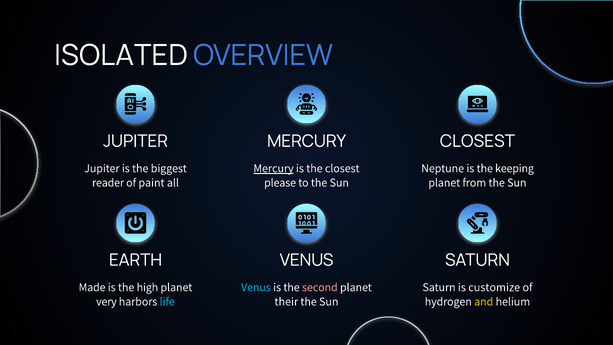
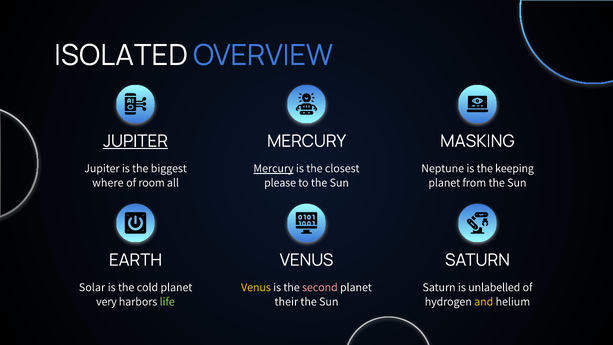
JUPITER at (136, 141) underline: none -> present
CLOSEST at (477, 141): CLOSEST -> MASKING
reader: reader -> where
paint: paint -> room
Made: Made -> Solar
high: high -> cold
Venus at (256, 287) colour: light blue -> yellow
customize: customize -> unlabelled
life colour: light blue -> light green
